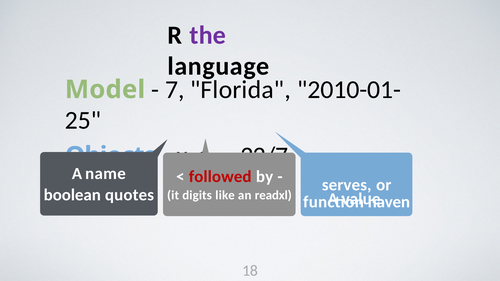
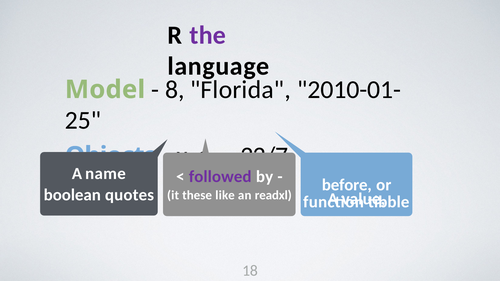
7: 7 -> 8
followed colour: red -> purple
serves: serves -> before
digits: digits -> these
haven: haven -> tibble
